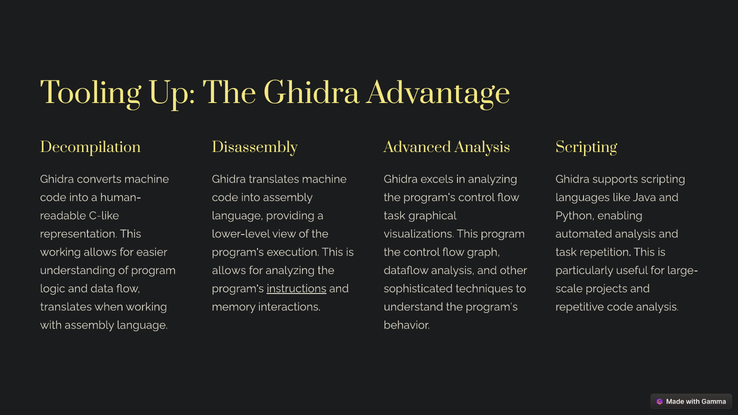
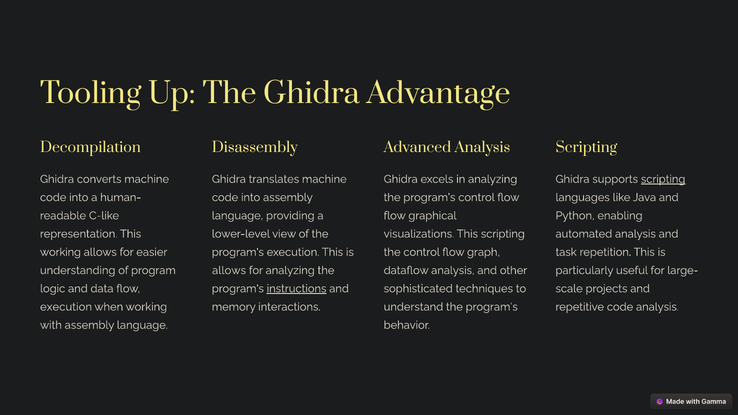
scripting at (663, 179) underline: none -> present
task at (395, 216): task -> flow
This program: program -> scripting
translates at (66, 307): translates -> execution
